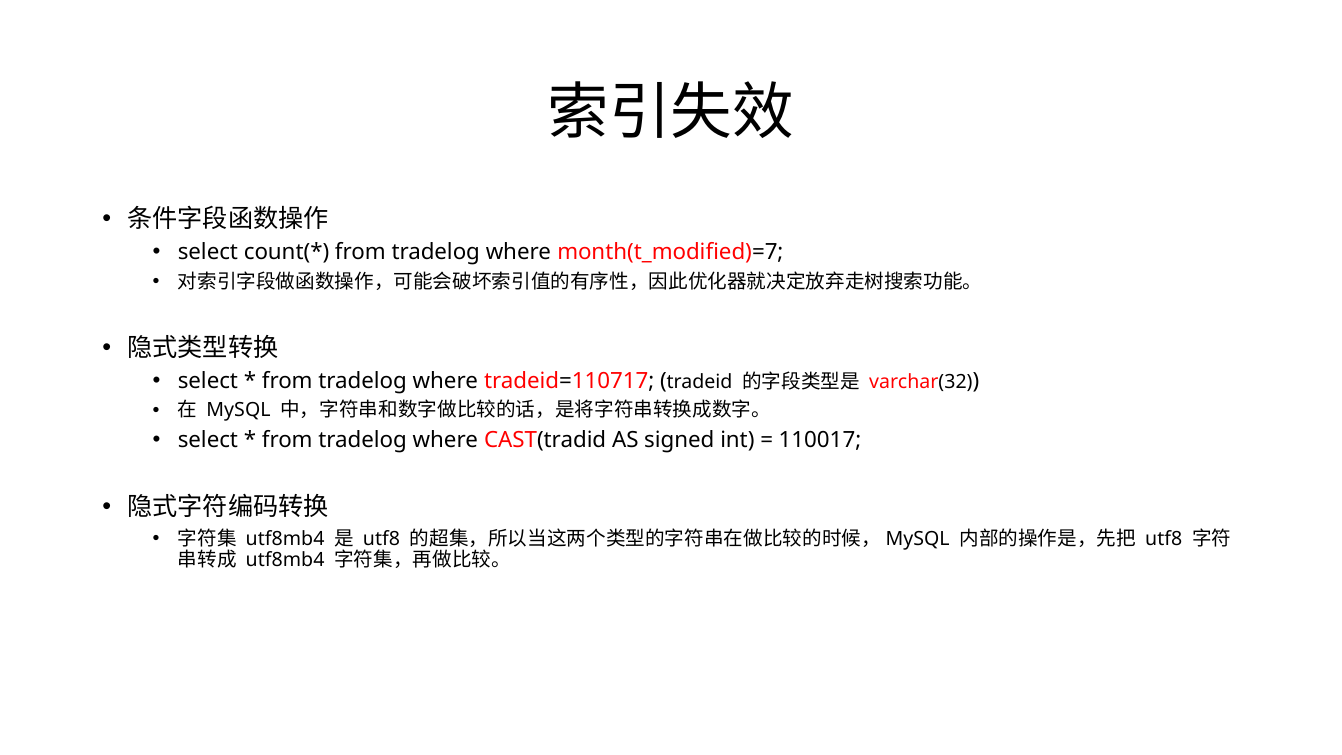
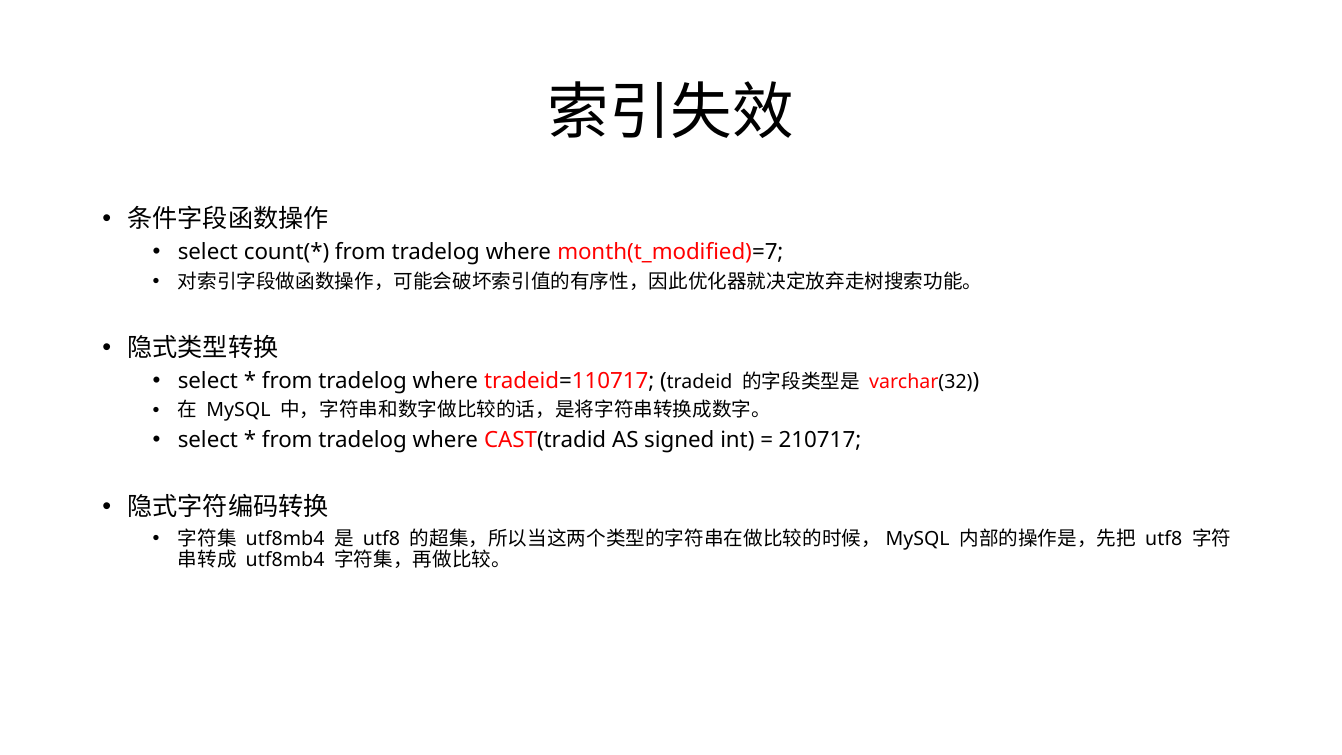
110017: 110017 -> 210717
